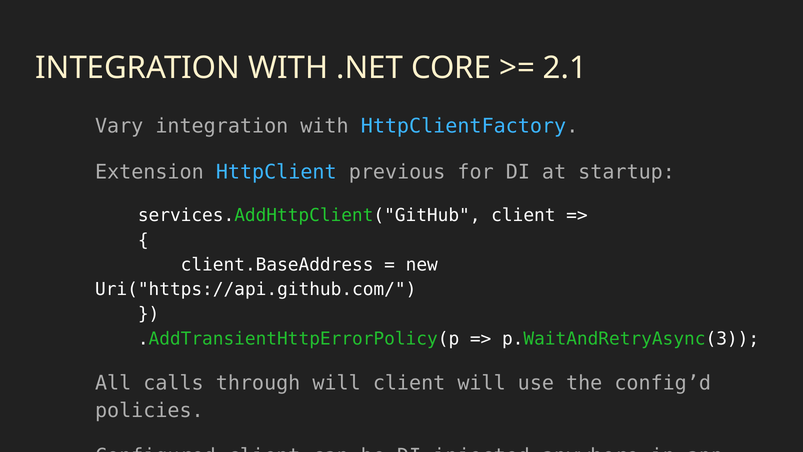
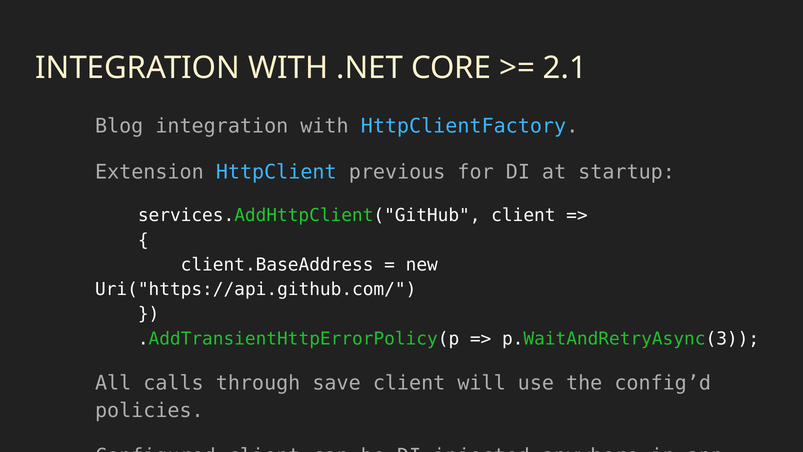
Vary: Vary -> Blog
through will: will -> save
